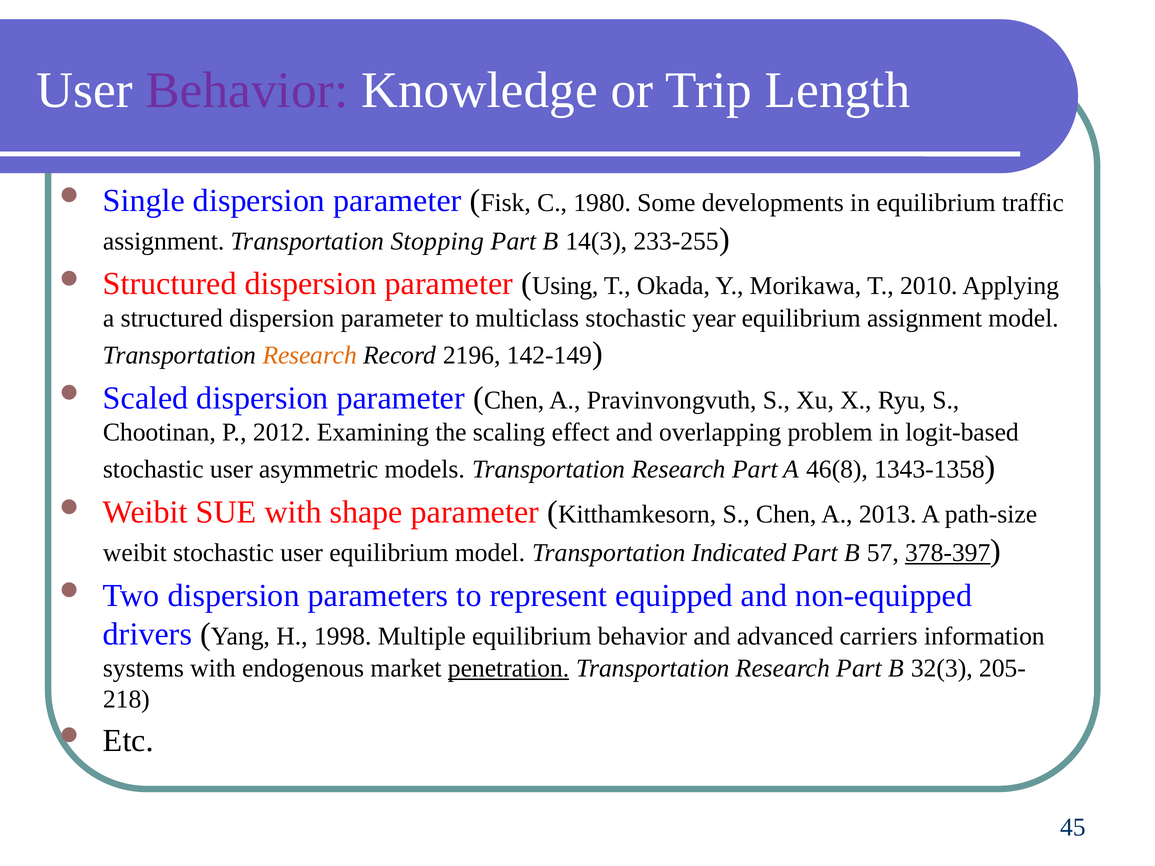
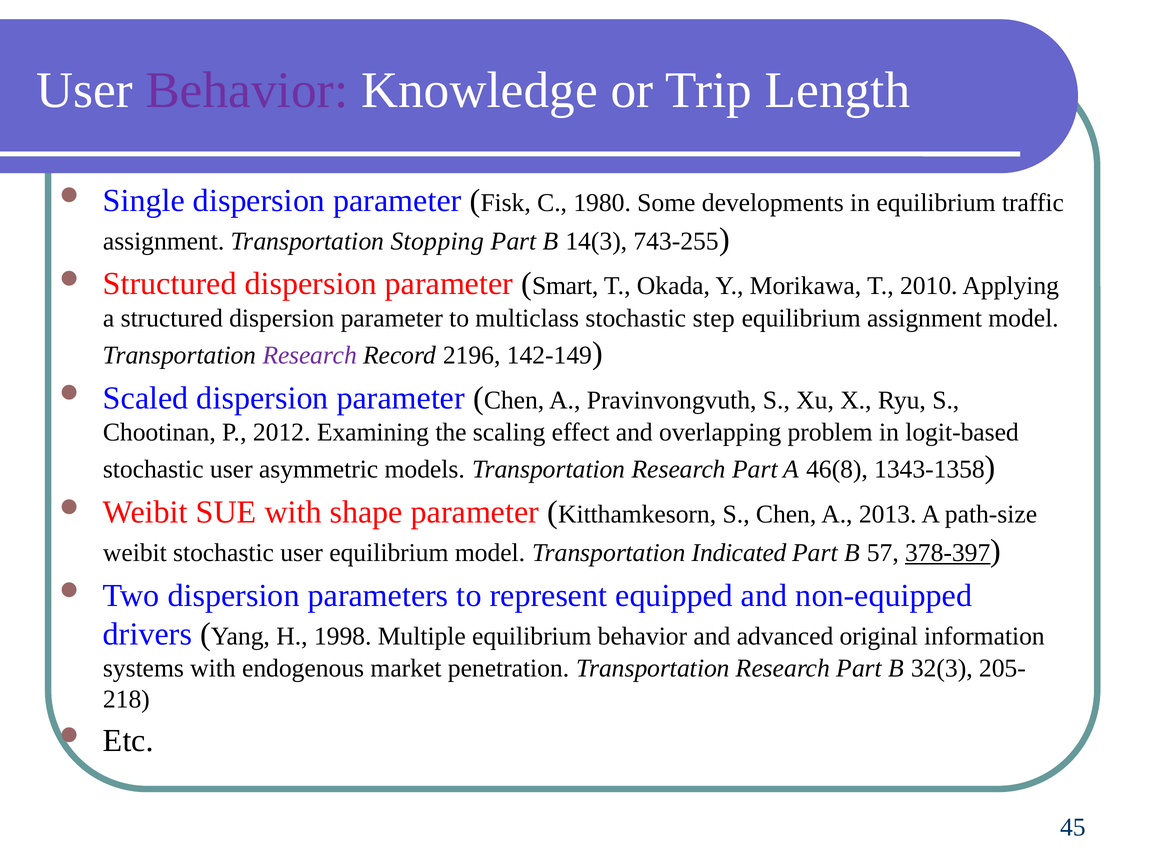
233-255: 233-255 -> 743-255
Using: Using -> Smart
year: year -> step
Research at (310, 355) colour: orange -> purple
carriers: carriers -> original
penetration underline: present -> none
